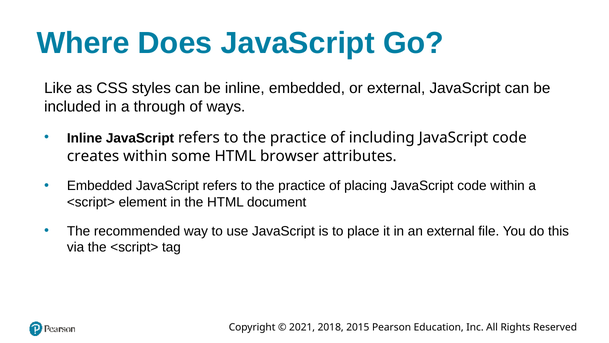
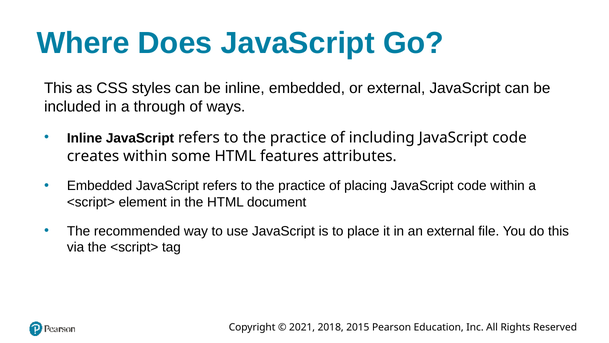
Like at (58, 88): Like -> This
browser: browser -> features
